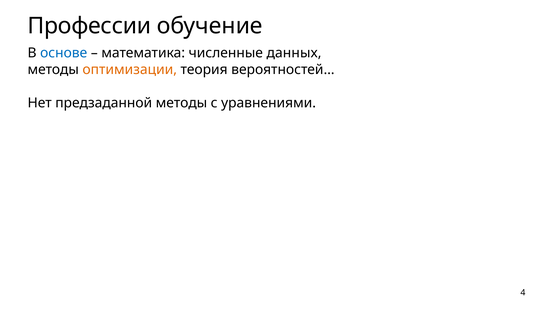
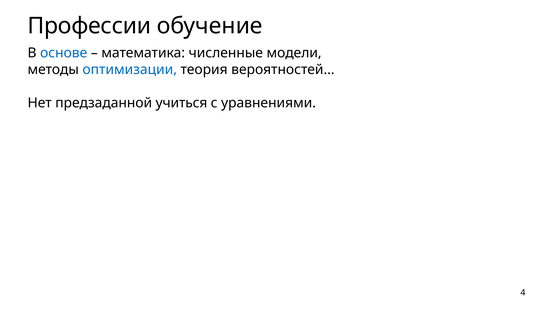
данных: данных -> модели
оптимизации colour: orange -> blue
предзаданной методы: методы -> учиться
